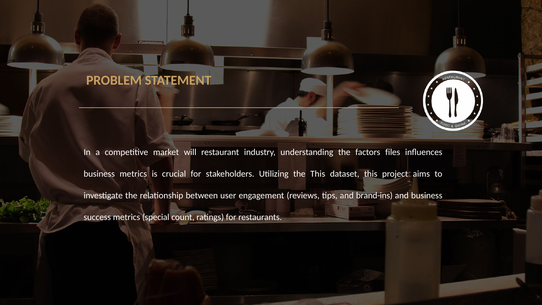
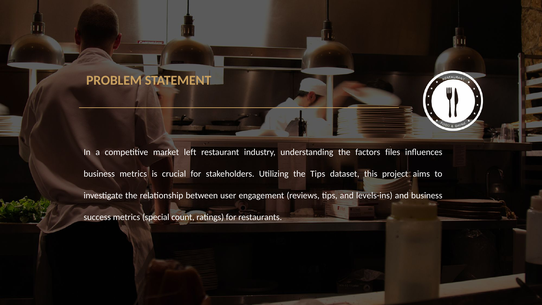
will: will -> left
the This: This -> Tips
brand-ins: brand-ins -> levels-ins
